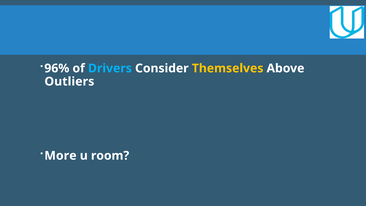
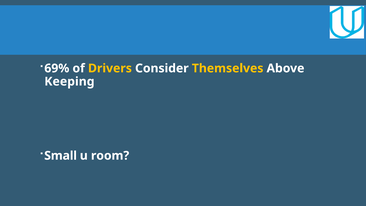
96%: 96% -> 69%
Drivers colour: light blue -> yellow
Outliers: Outliers -> Keeping
More: More -> Small
